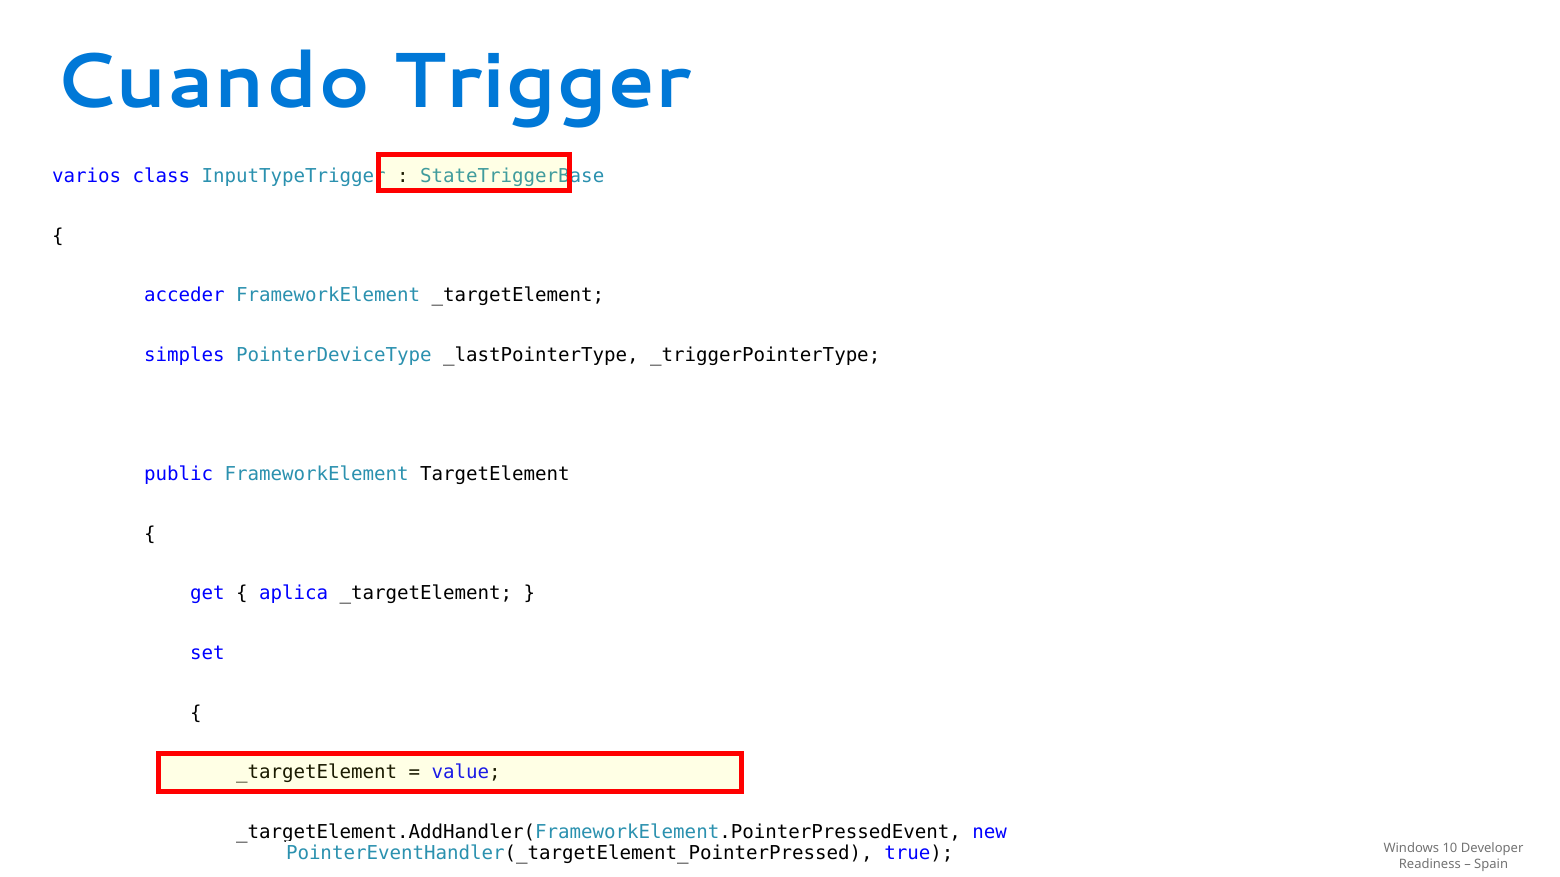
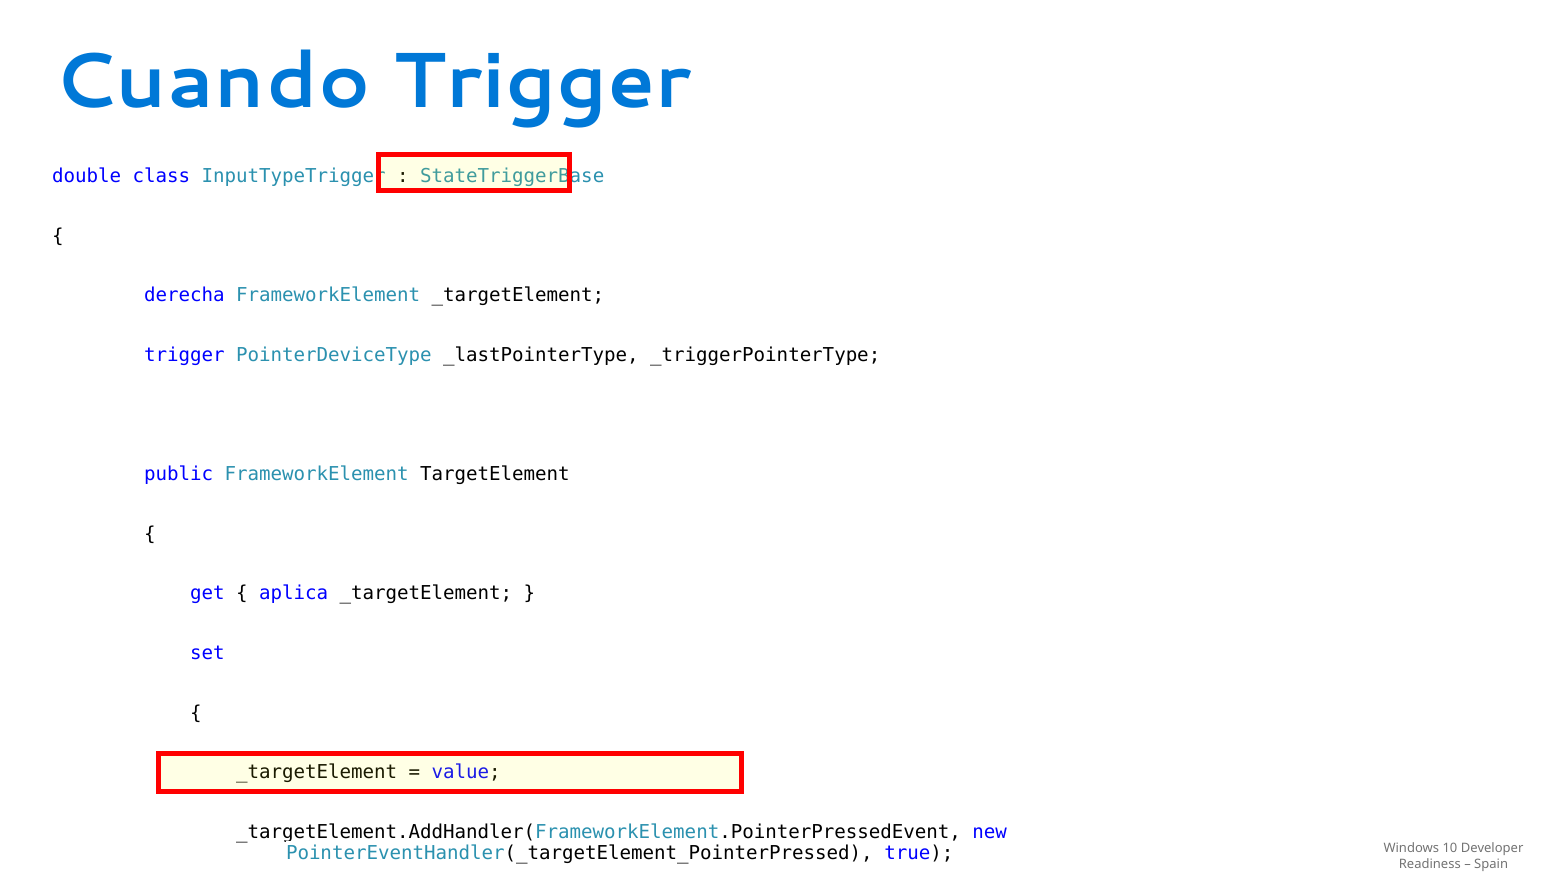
varios: varios -> double
acceder: acceder -> derecha
simples at (184, 355): simples -> trigger
